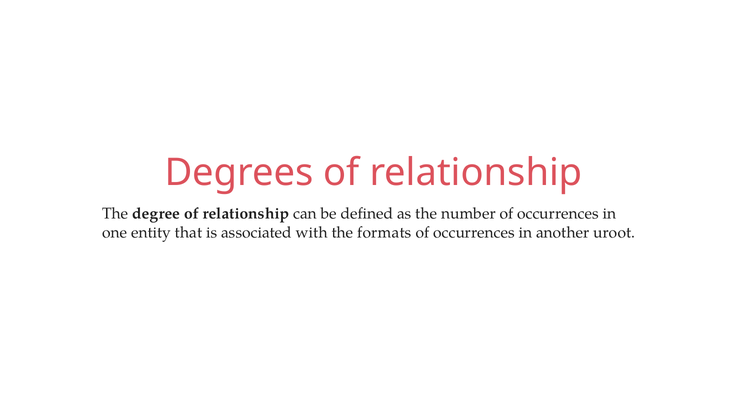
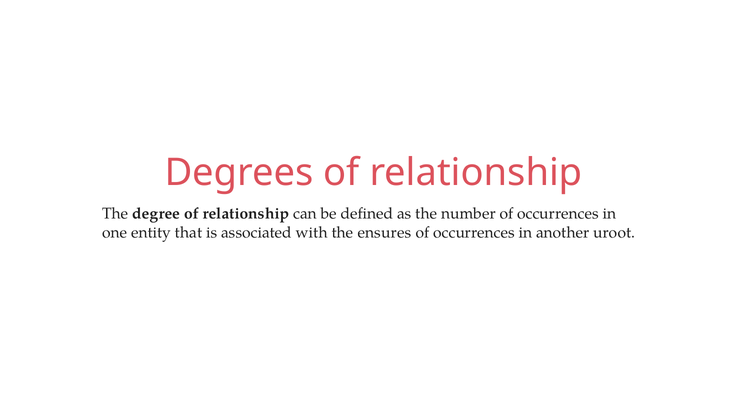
formats: formats -> ensures
